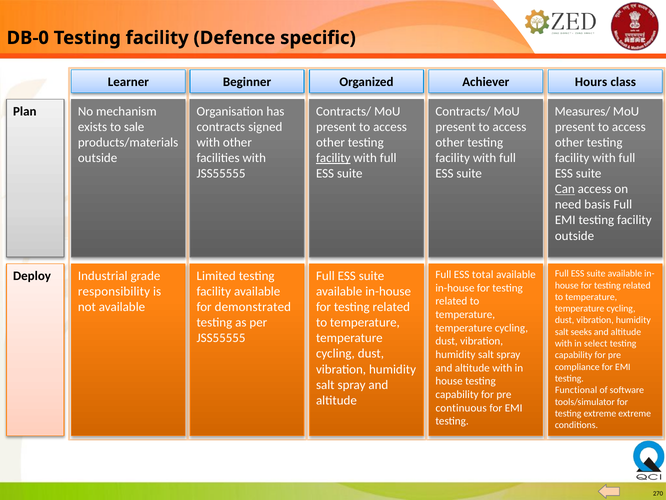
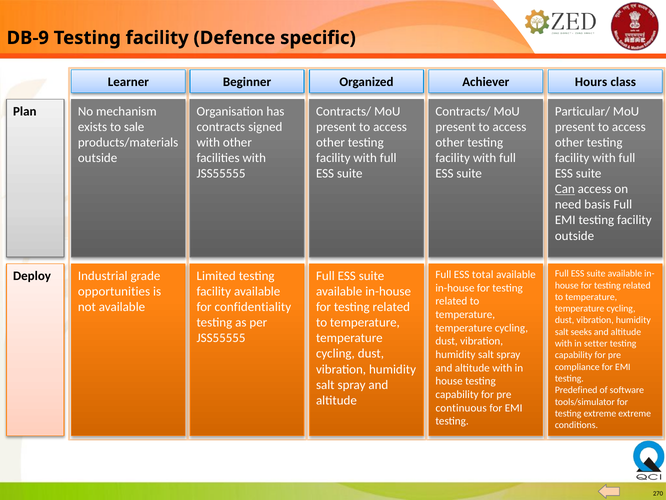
DB-0: DB-0 -> DB-9
Measures/: Measures/ -> Particular/
facility at (333, 158) underline: present -> none
responsibility: responsibility -> opportunities
demonstrated: demonstrated -> confidentiality
select: select -> setter
Functional: Functional -> Predefined
